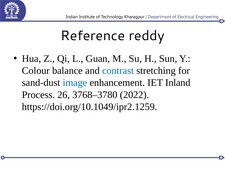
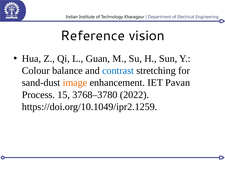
reddy: reddy -> vision
image colour: blue -> orange
Inland: Inland -> Pavan
26: 26 -> 15
